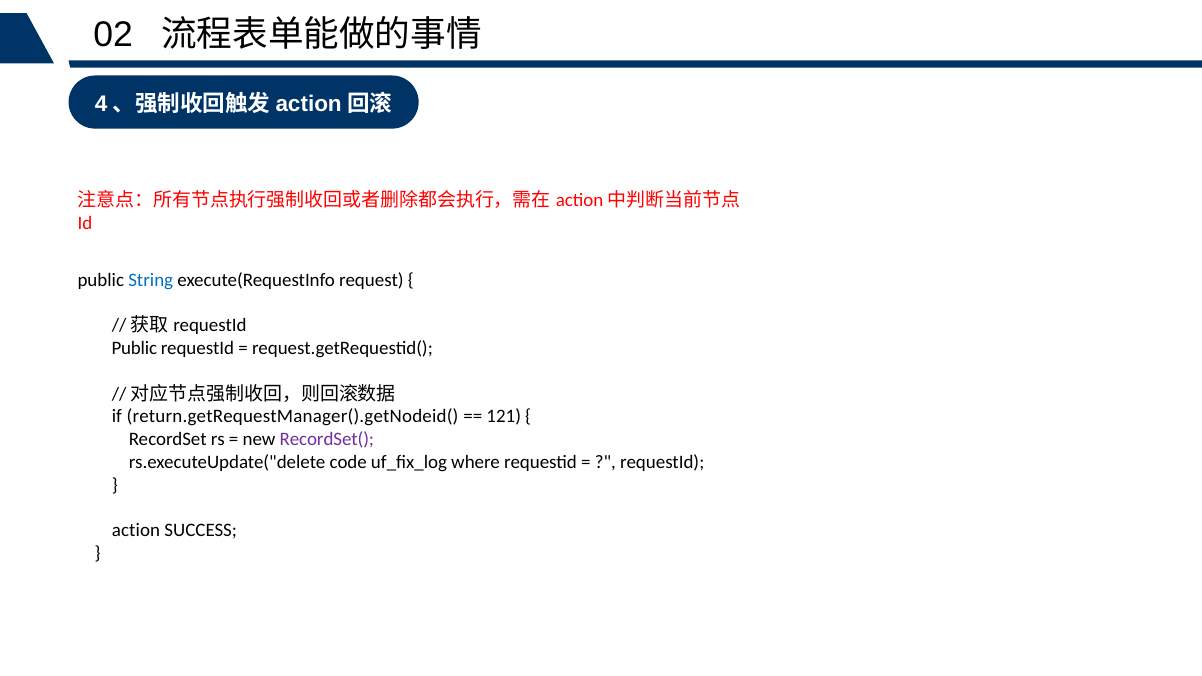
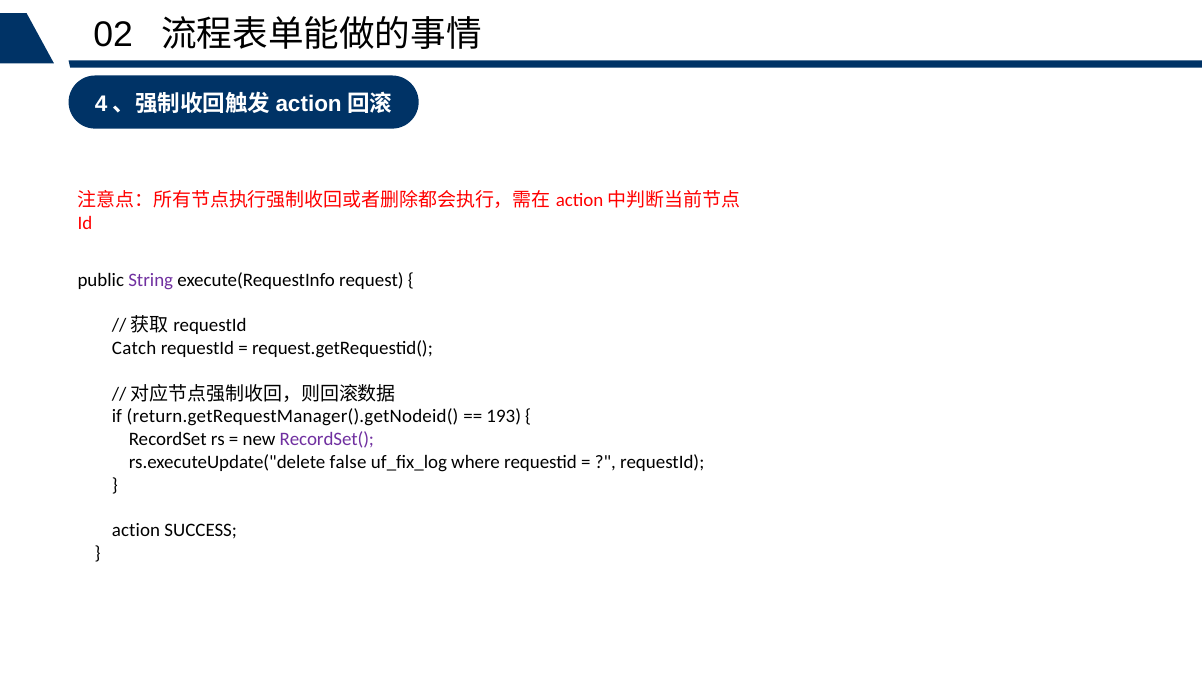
String colour: blue -> purple
Public at (134, 348): Public -> Catch
121: 121 -> 193
code: code -> false
